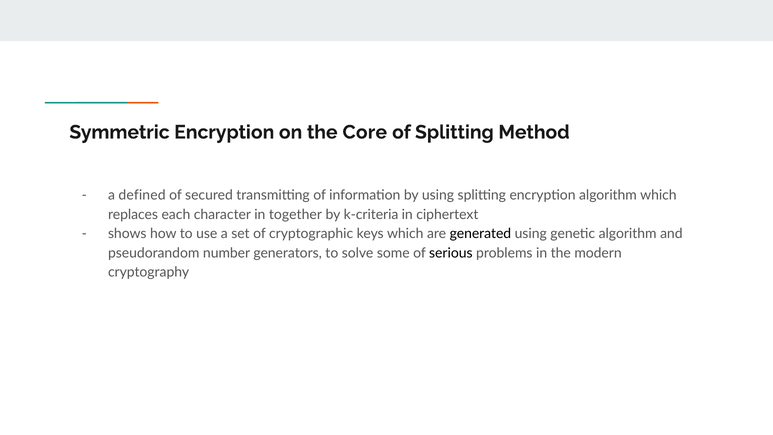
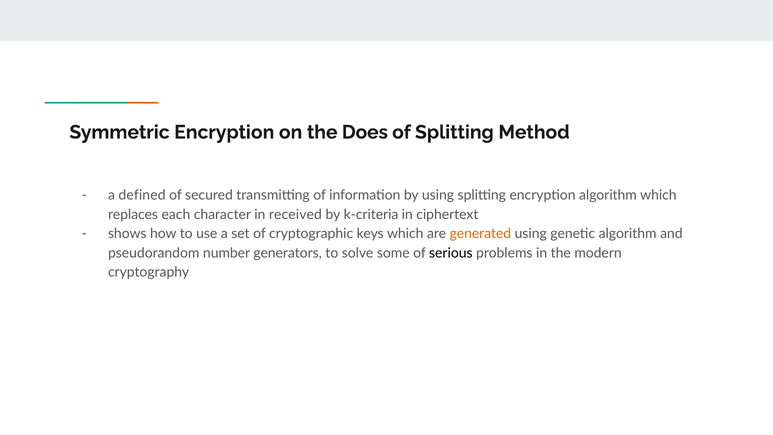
Core: Core -> Does
together: together -> received
generated colour: black -> orange
